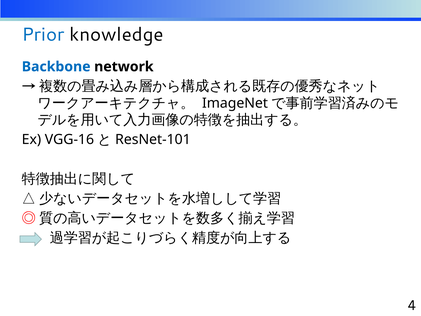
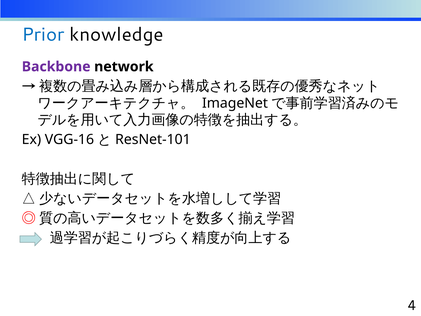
Backbone colour: blue -> purple
